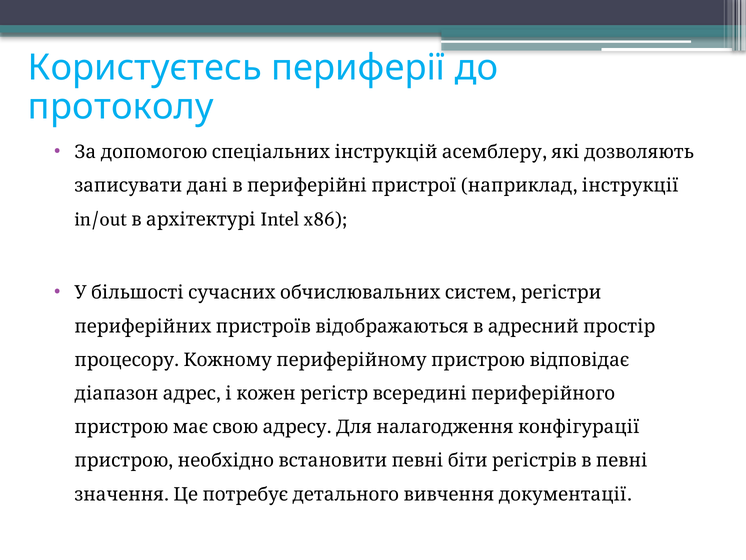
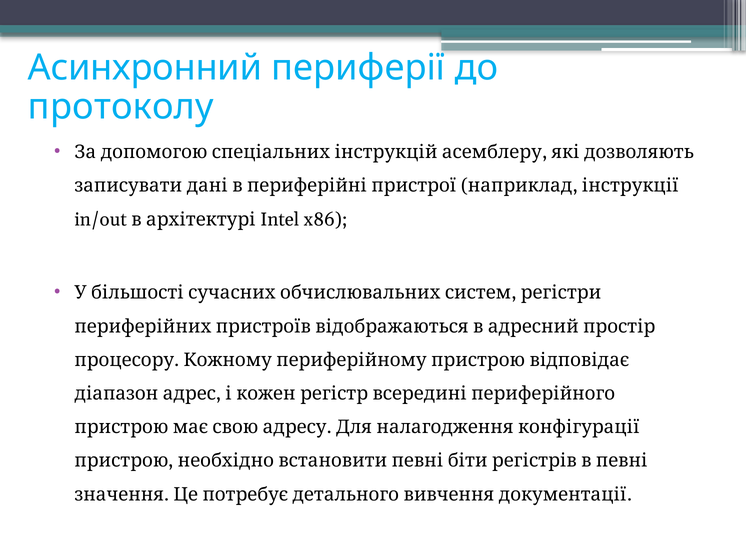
Користуєтесь: Користуєтесь -> Асинхронний
